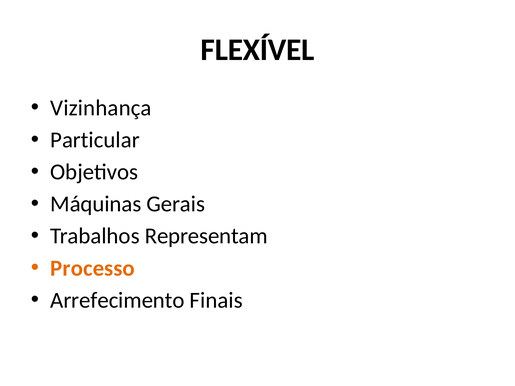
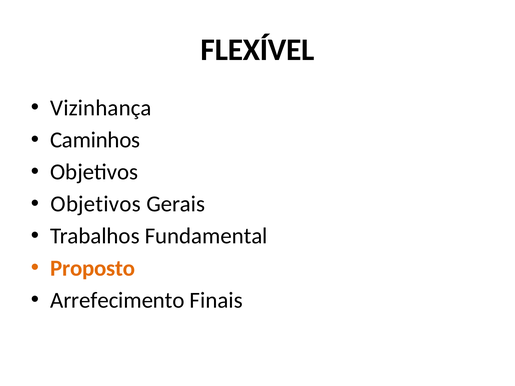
Particular: Particular -> Caminhos
Máquinas at (96, 204): Máquinas -> Objetivos
Representam: Representam -> Fundamental
Processo: Processo -> Proposto
